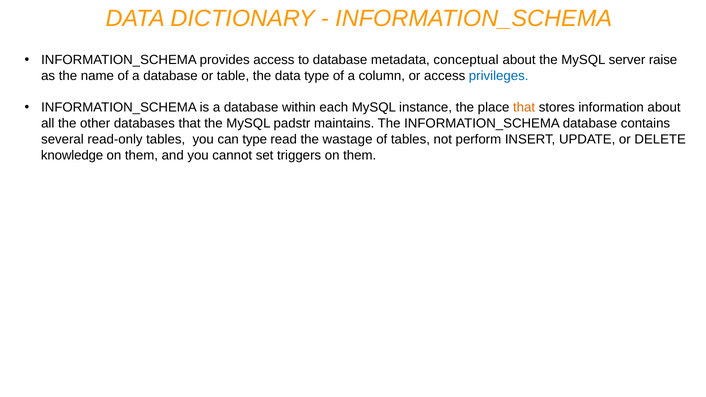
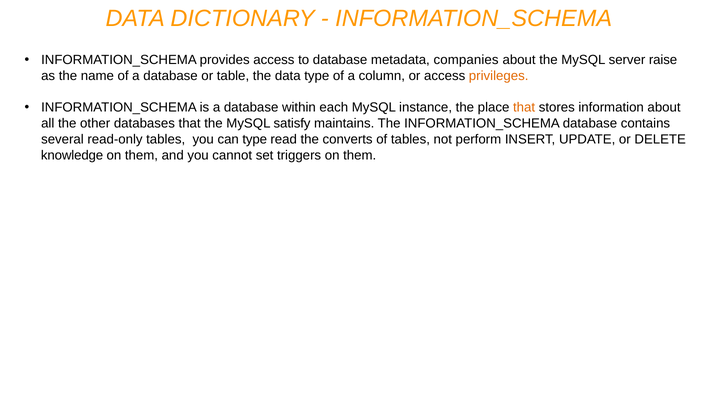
conceptual: conceptual -> companies
privileges colour: blue -> orange
padstr: padstr -> satisfy
wastage: wastage -> converts
